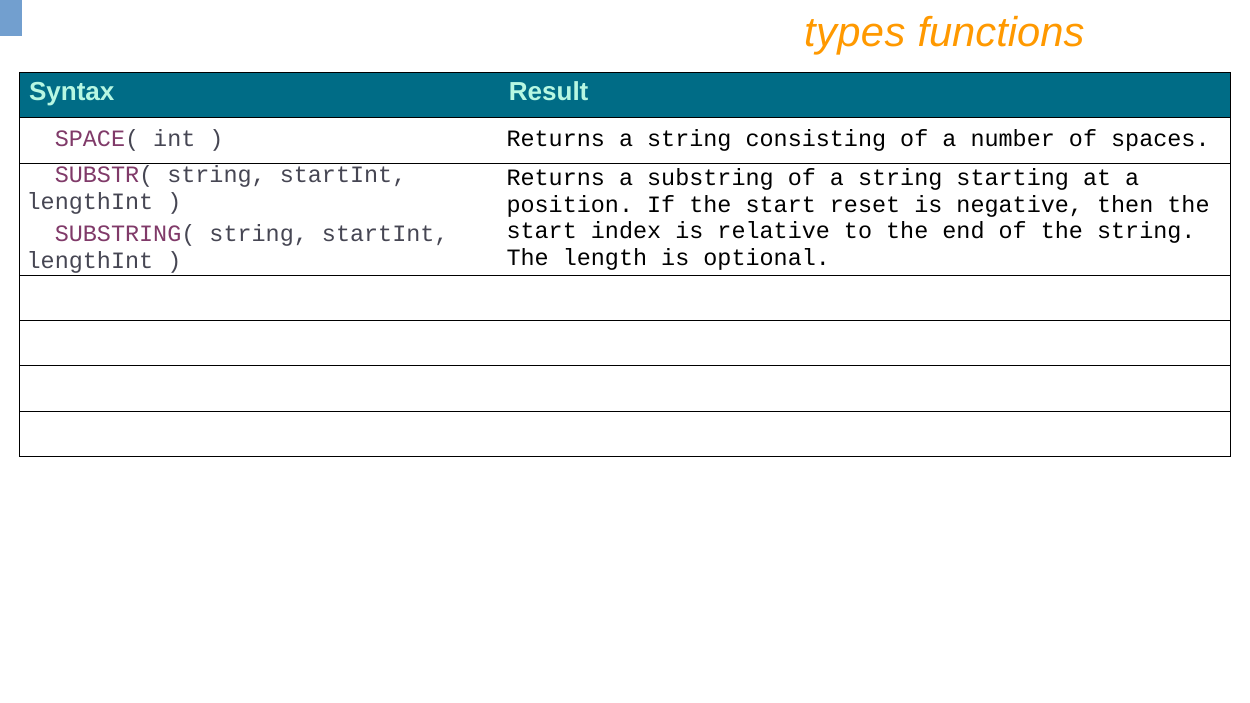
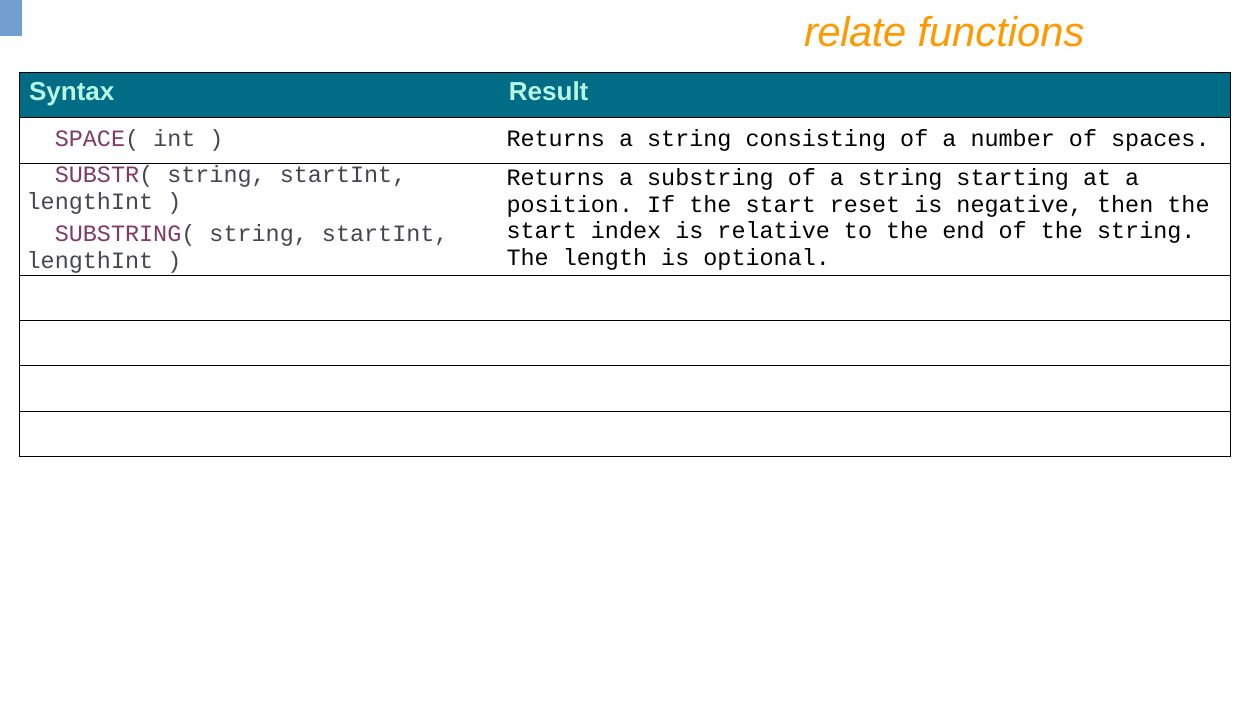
types: types -> relate
